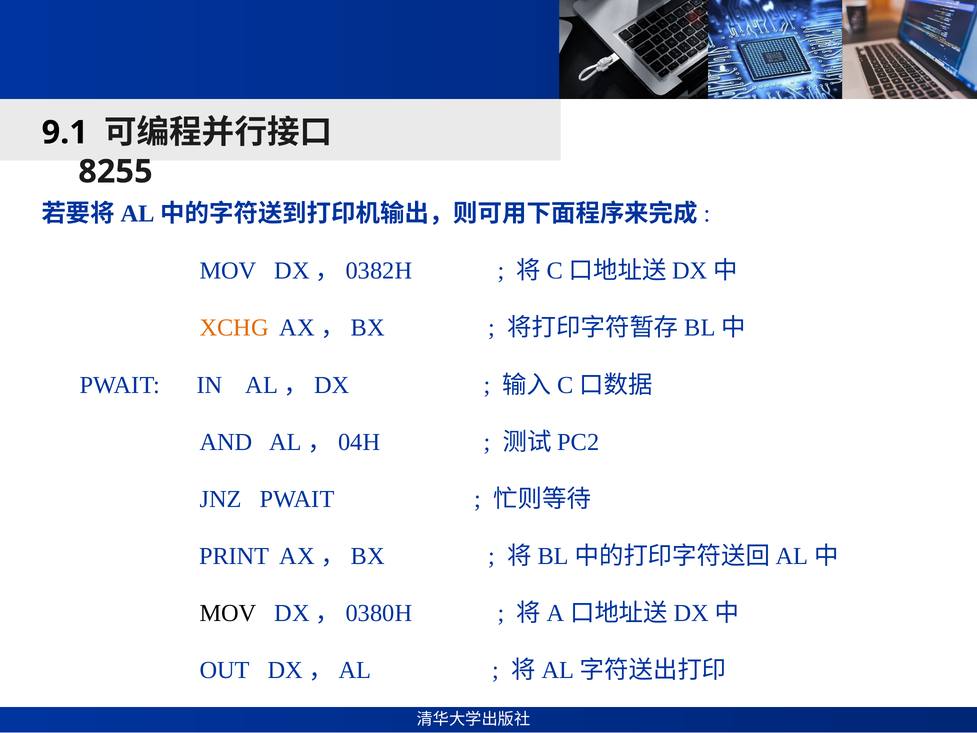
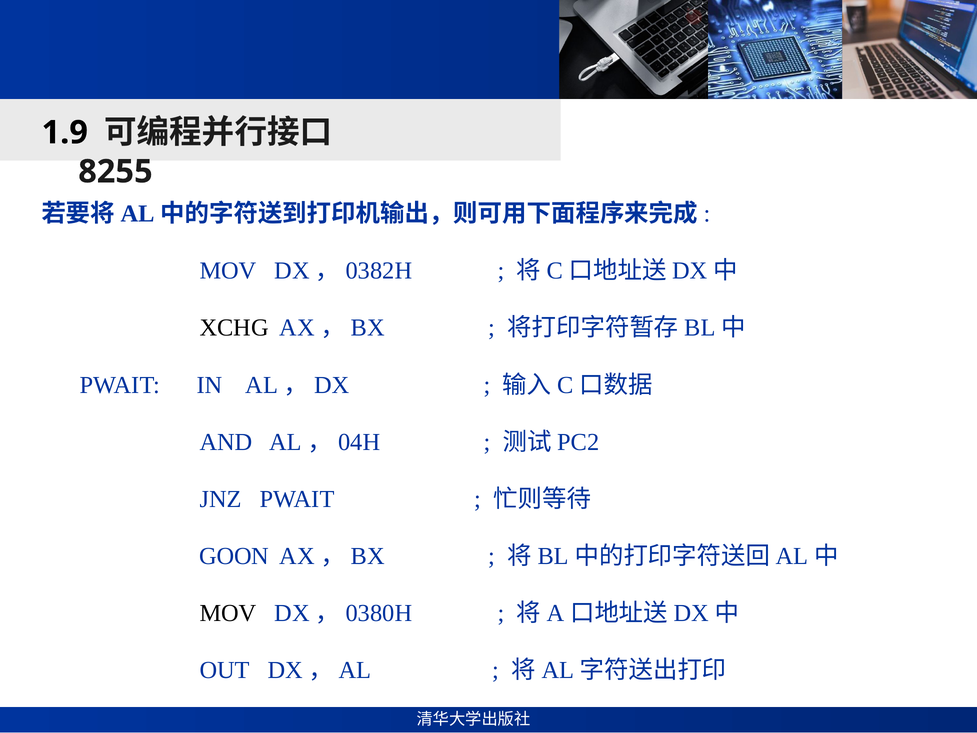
9.1: 9.1 -> 1.9
XCHG colour: orange -> black
PRINT: PRINT -> GOON
